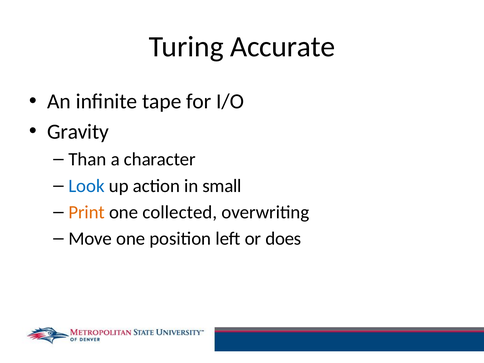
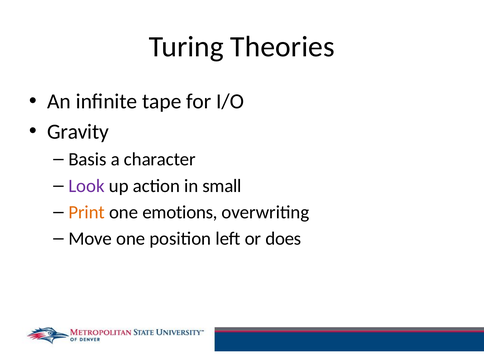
Accurate: Accurate -> Theories
Than: Than -> Basis
Look colour: blue -> purple
collected: collected -> emotions
